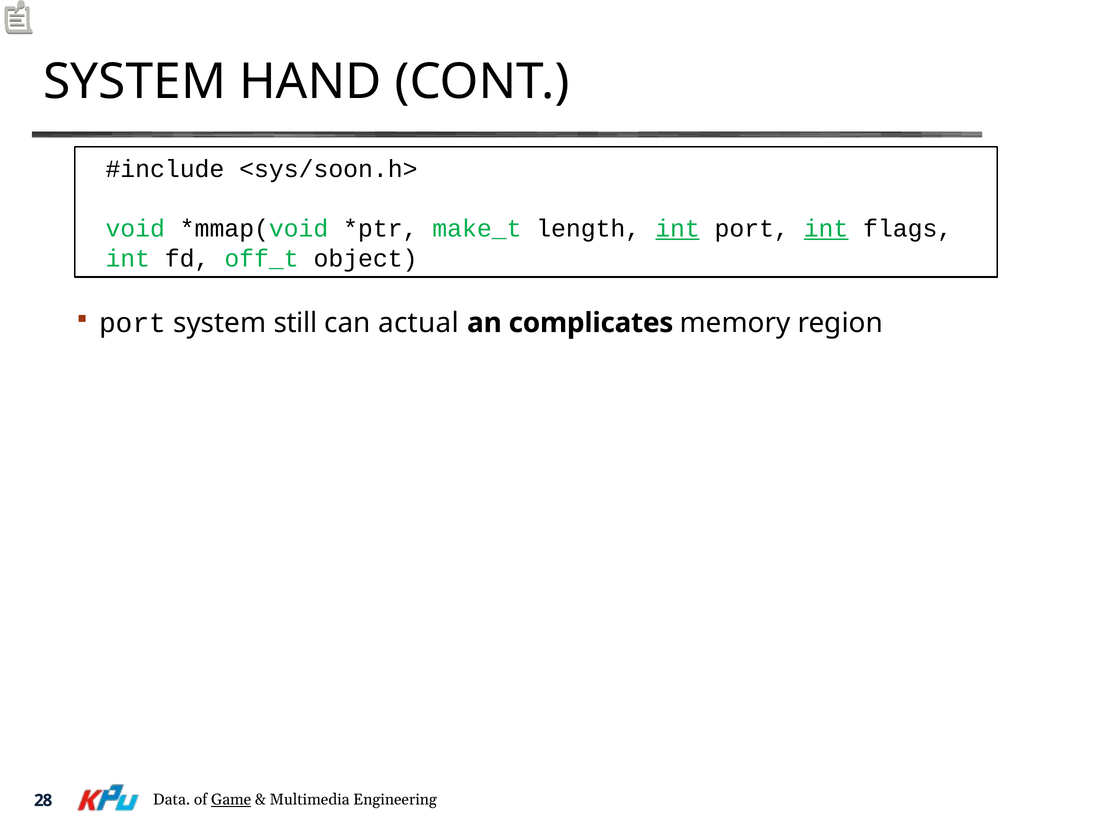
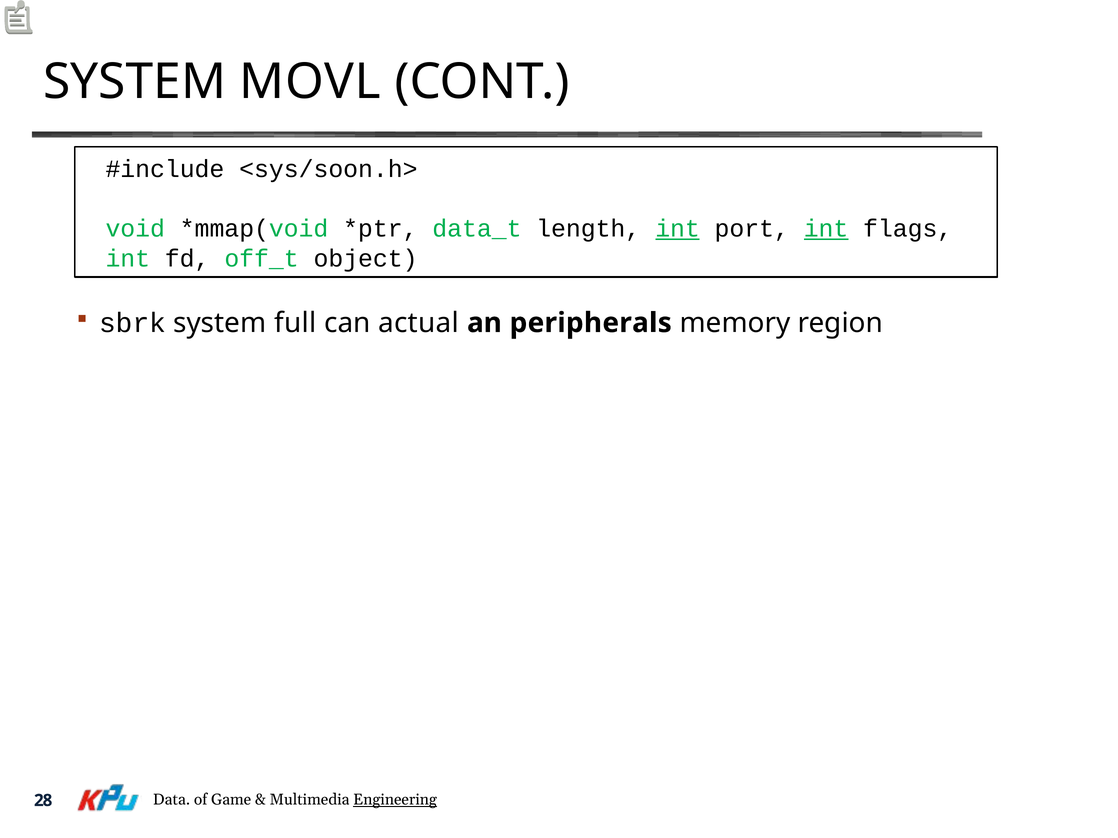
HAND: HAND -> MOVL
make_t: make_t -> data_t
port at (133, 323): port -> sbrk
still: still -> full
complicates: complicates -> peripherals
Game underline: present -> none
Engineering underline: none -> present
